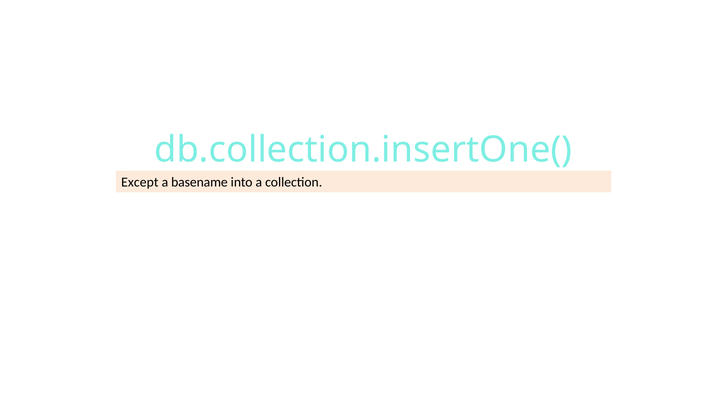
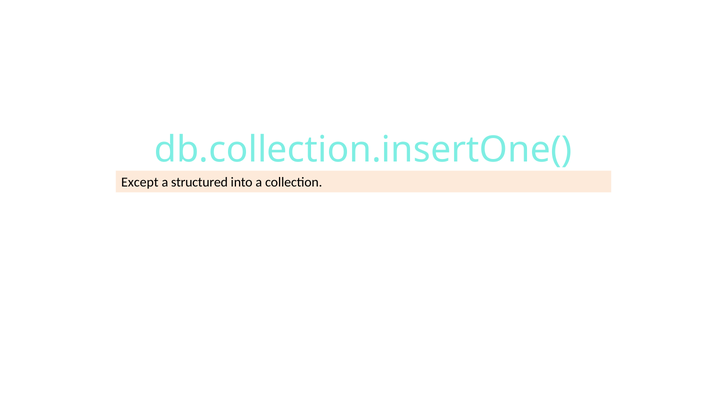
basename: basename -> structured
